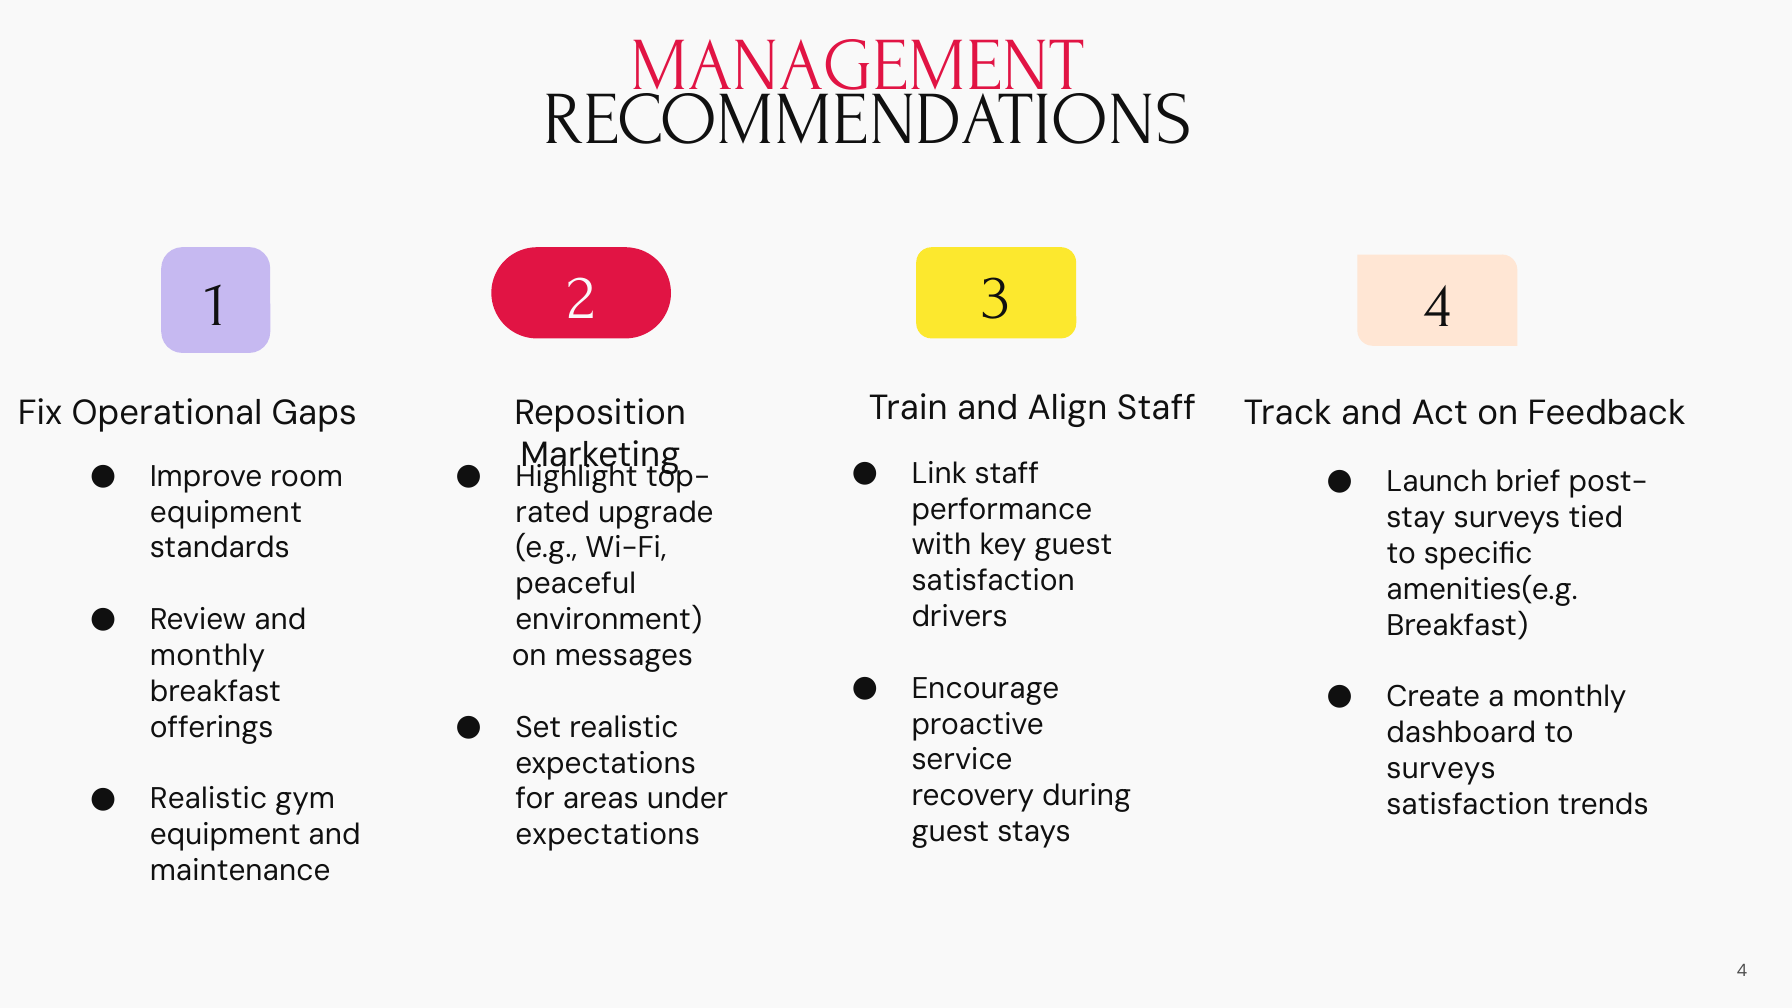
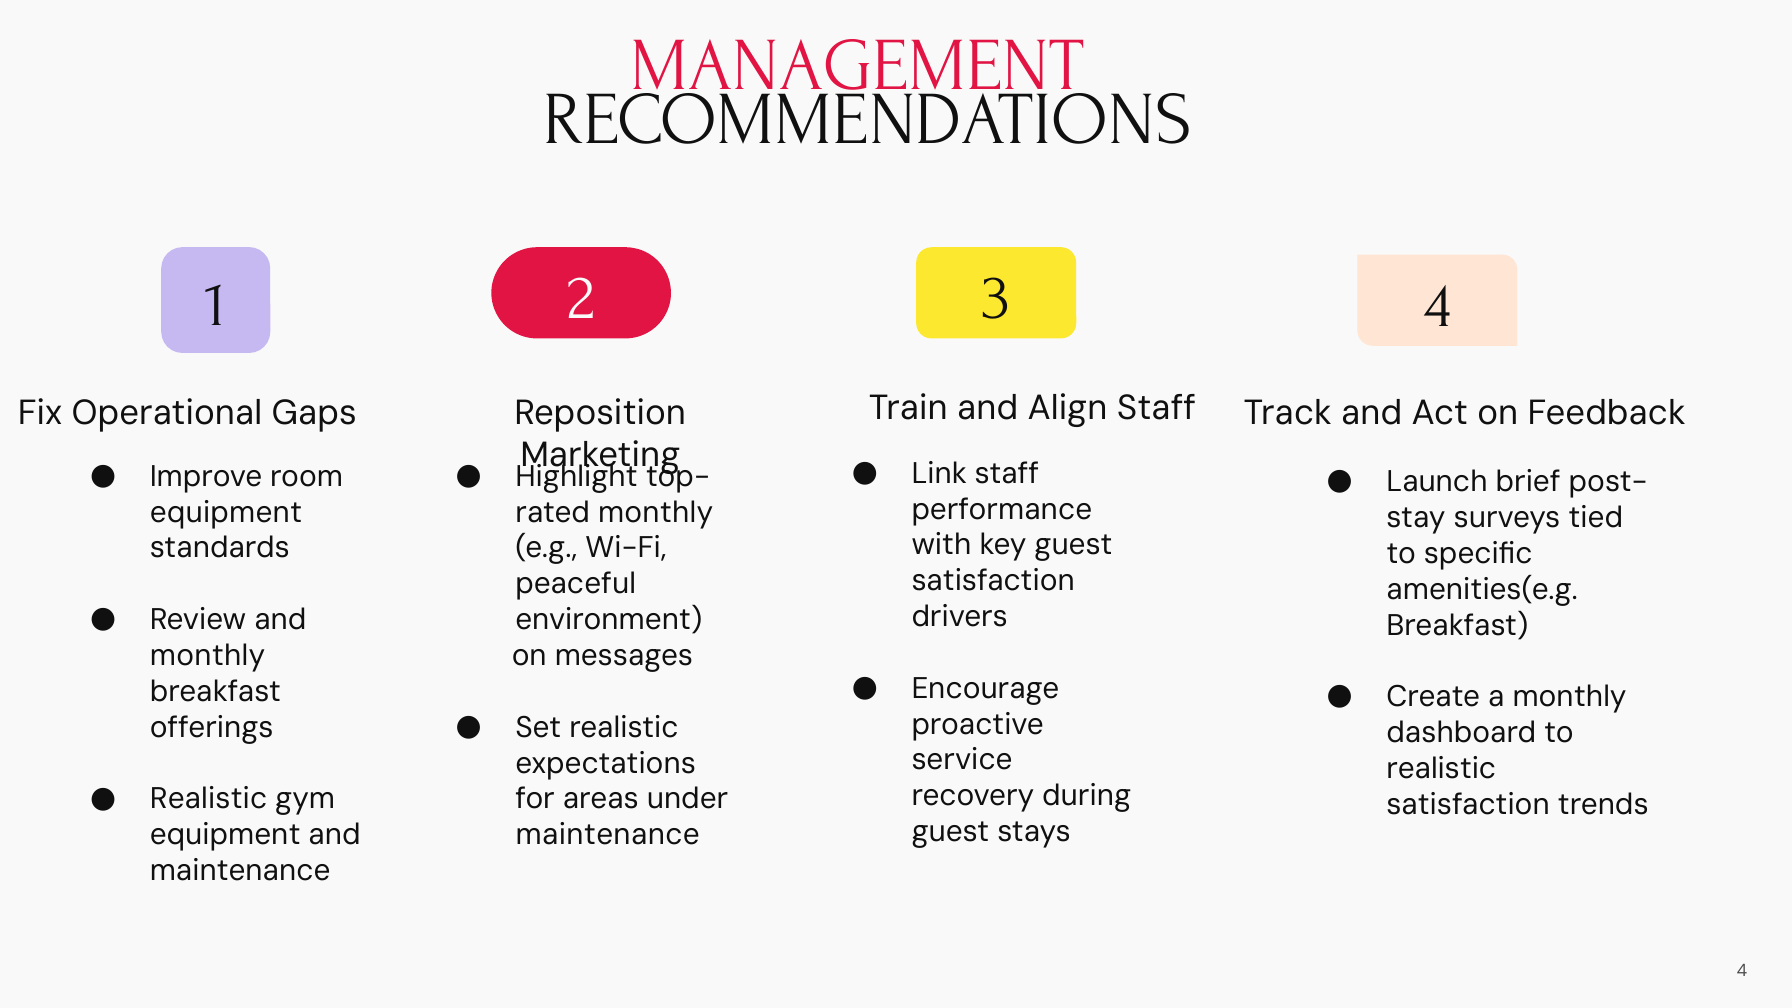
upgrade at (656, 512): upgrade -> monthly
surveys at (1441, 769): surveys -> realistic
expectations at (608, 835): expectations -> maintenance
